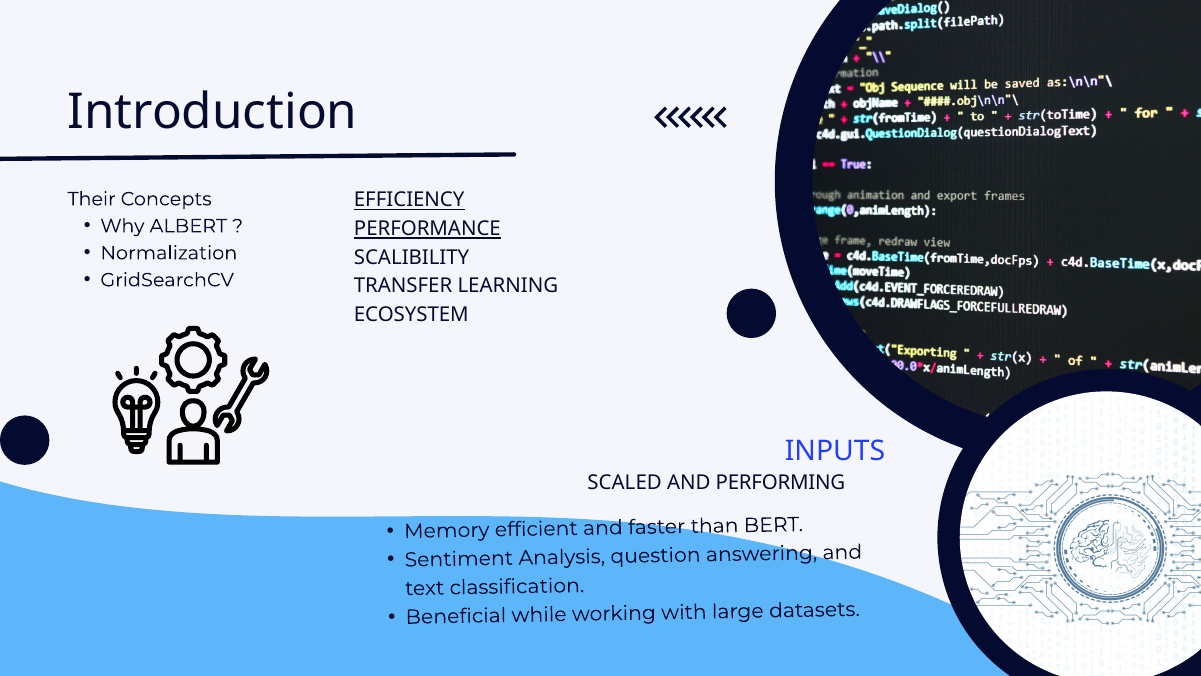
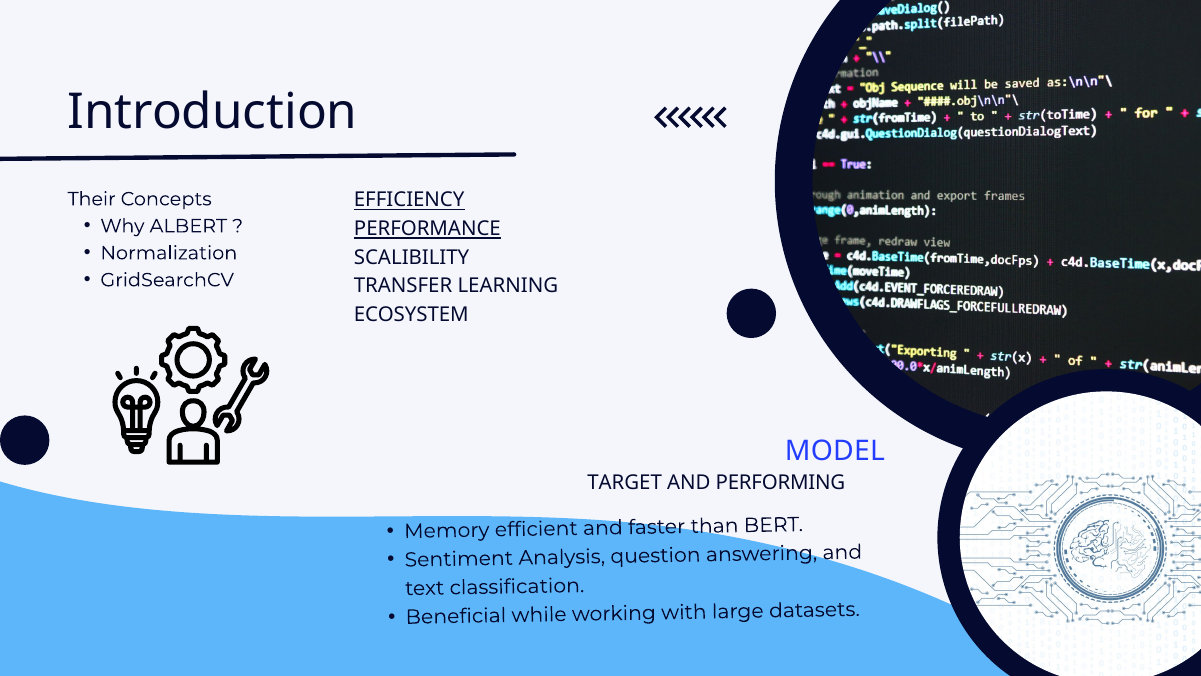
INPUTS: INPUTS -> MODEL
SCALED: SCALED -> TARGET
